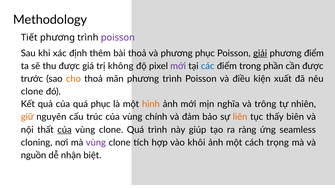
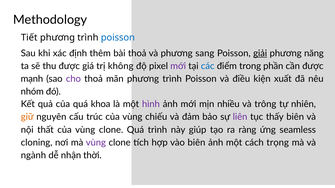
poisson at (118, 38) colour: purple -> blue
phương phục: phục -> sang
phương điểm: điểm -> năng
trước: trước -> mạnh
cho colour: orange -> purple
clone at (32, 92): clone -> nhóm
quá phục: phục -> khoa
hình colour: orange -> purple
nghĩa: nghĩa -> nhiều
chính: chính -> chiếu
liên colour: orange -> purple
của at (65, 130) underline: present -> none
vào khôi: khôi -> biên
nguồn: nguồn -> ngành
biệt: biệt -> thời
